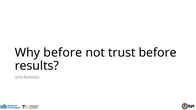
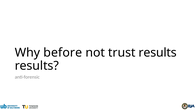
trust before: before -> results
